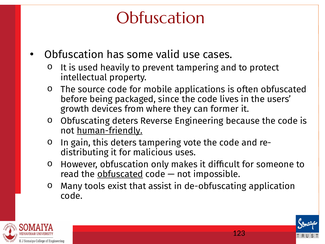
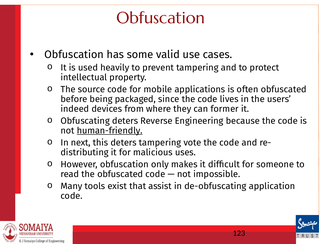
growth: growth -> indeed
gain: gain -> next
obfuscated at (120, 174) underline: present -> none
